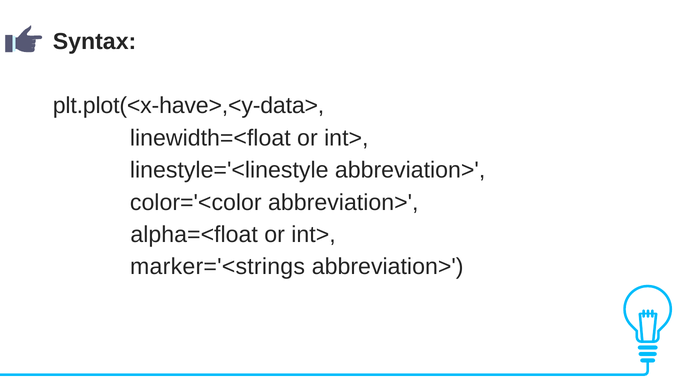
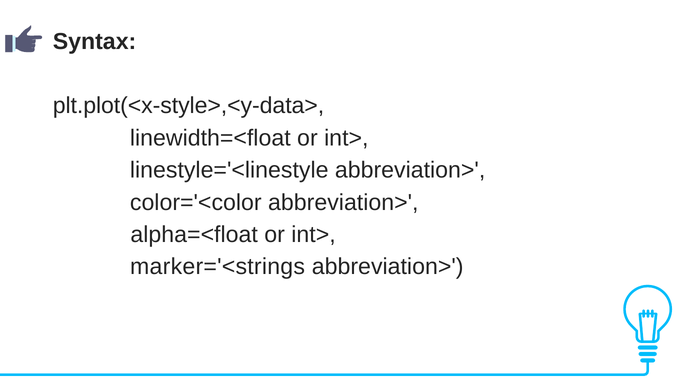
plt.plot(<x-have>,<y-data>: plt.plot(<x-have>,<y-data> -> plt.plot(<x-style>,<y-data>
